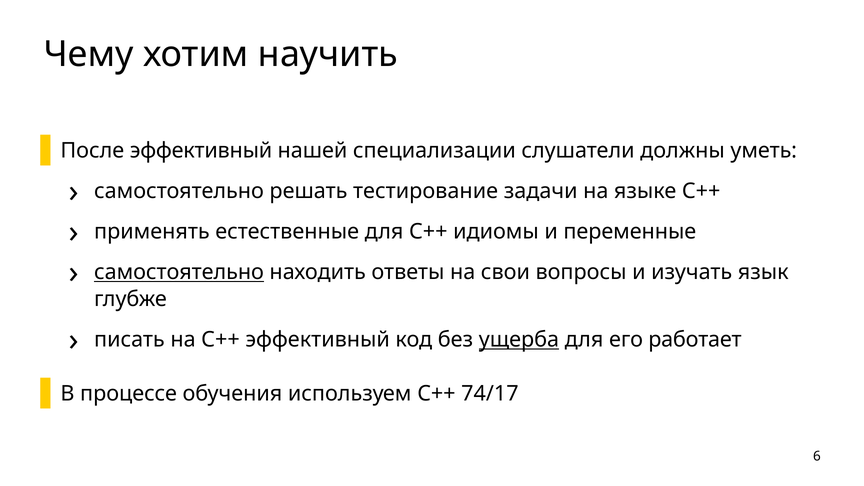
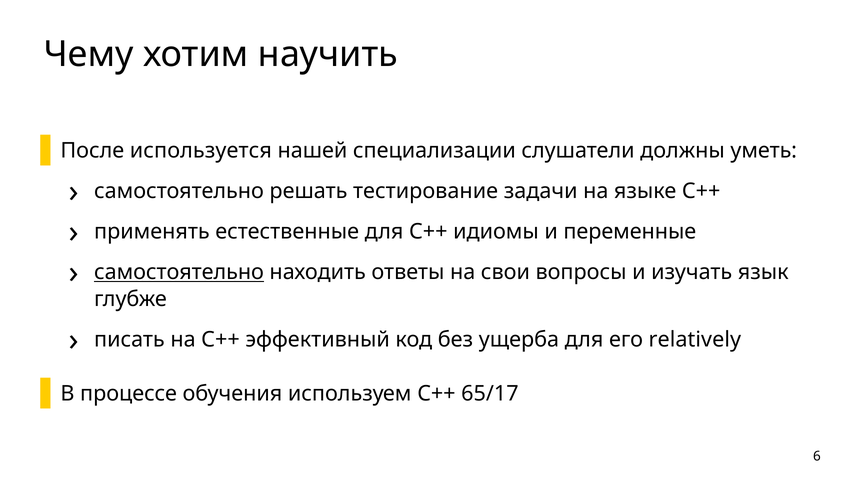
После эффективный: эффективный -> используется
ущерба underline: present -> none
работает: работает -> relatively
74/17: 74/17 -> 65/17
